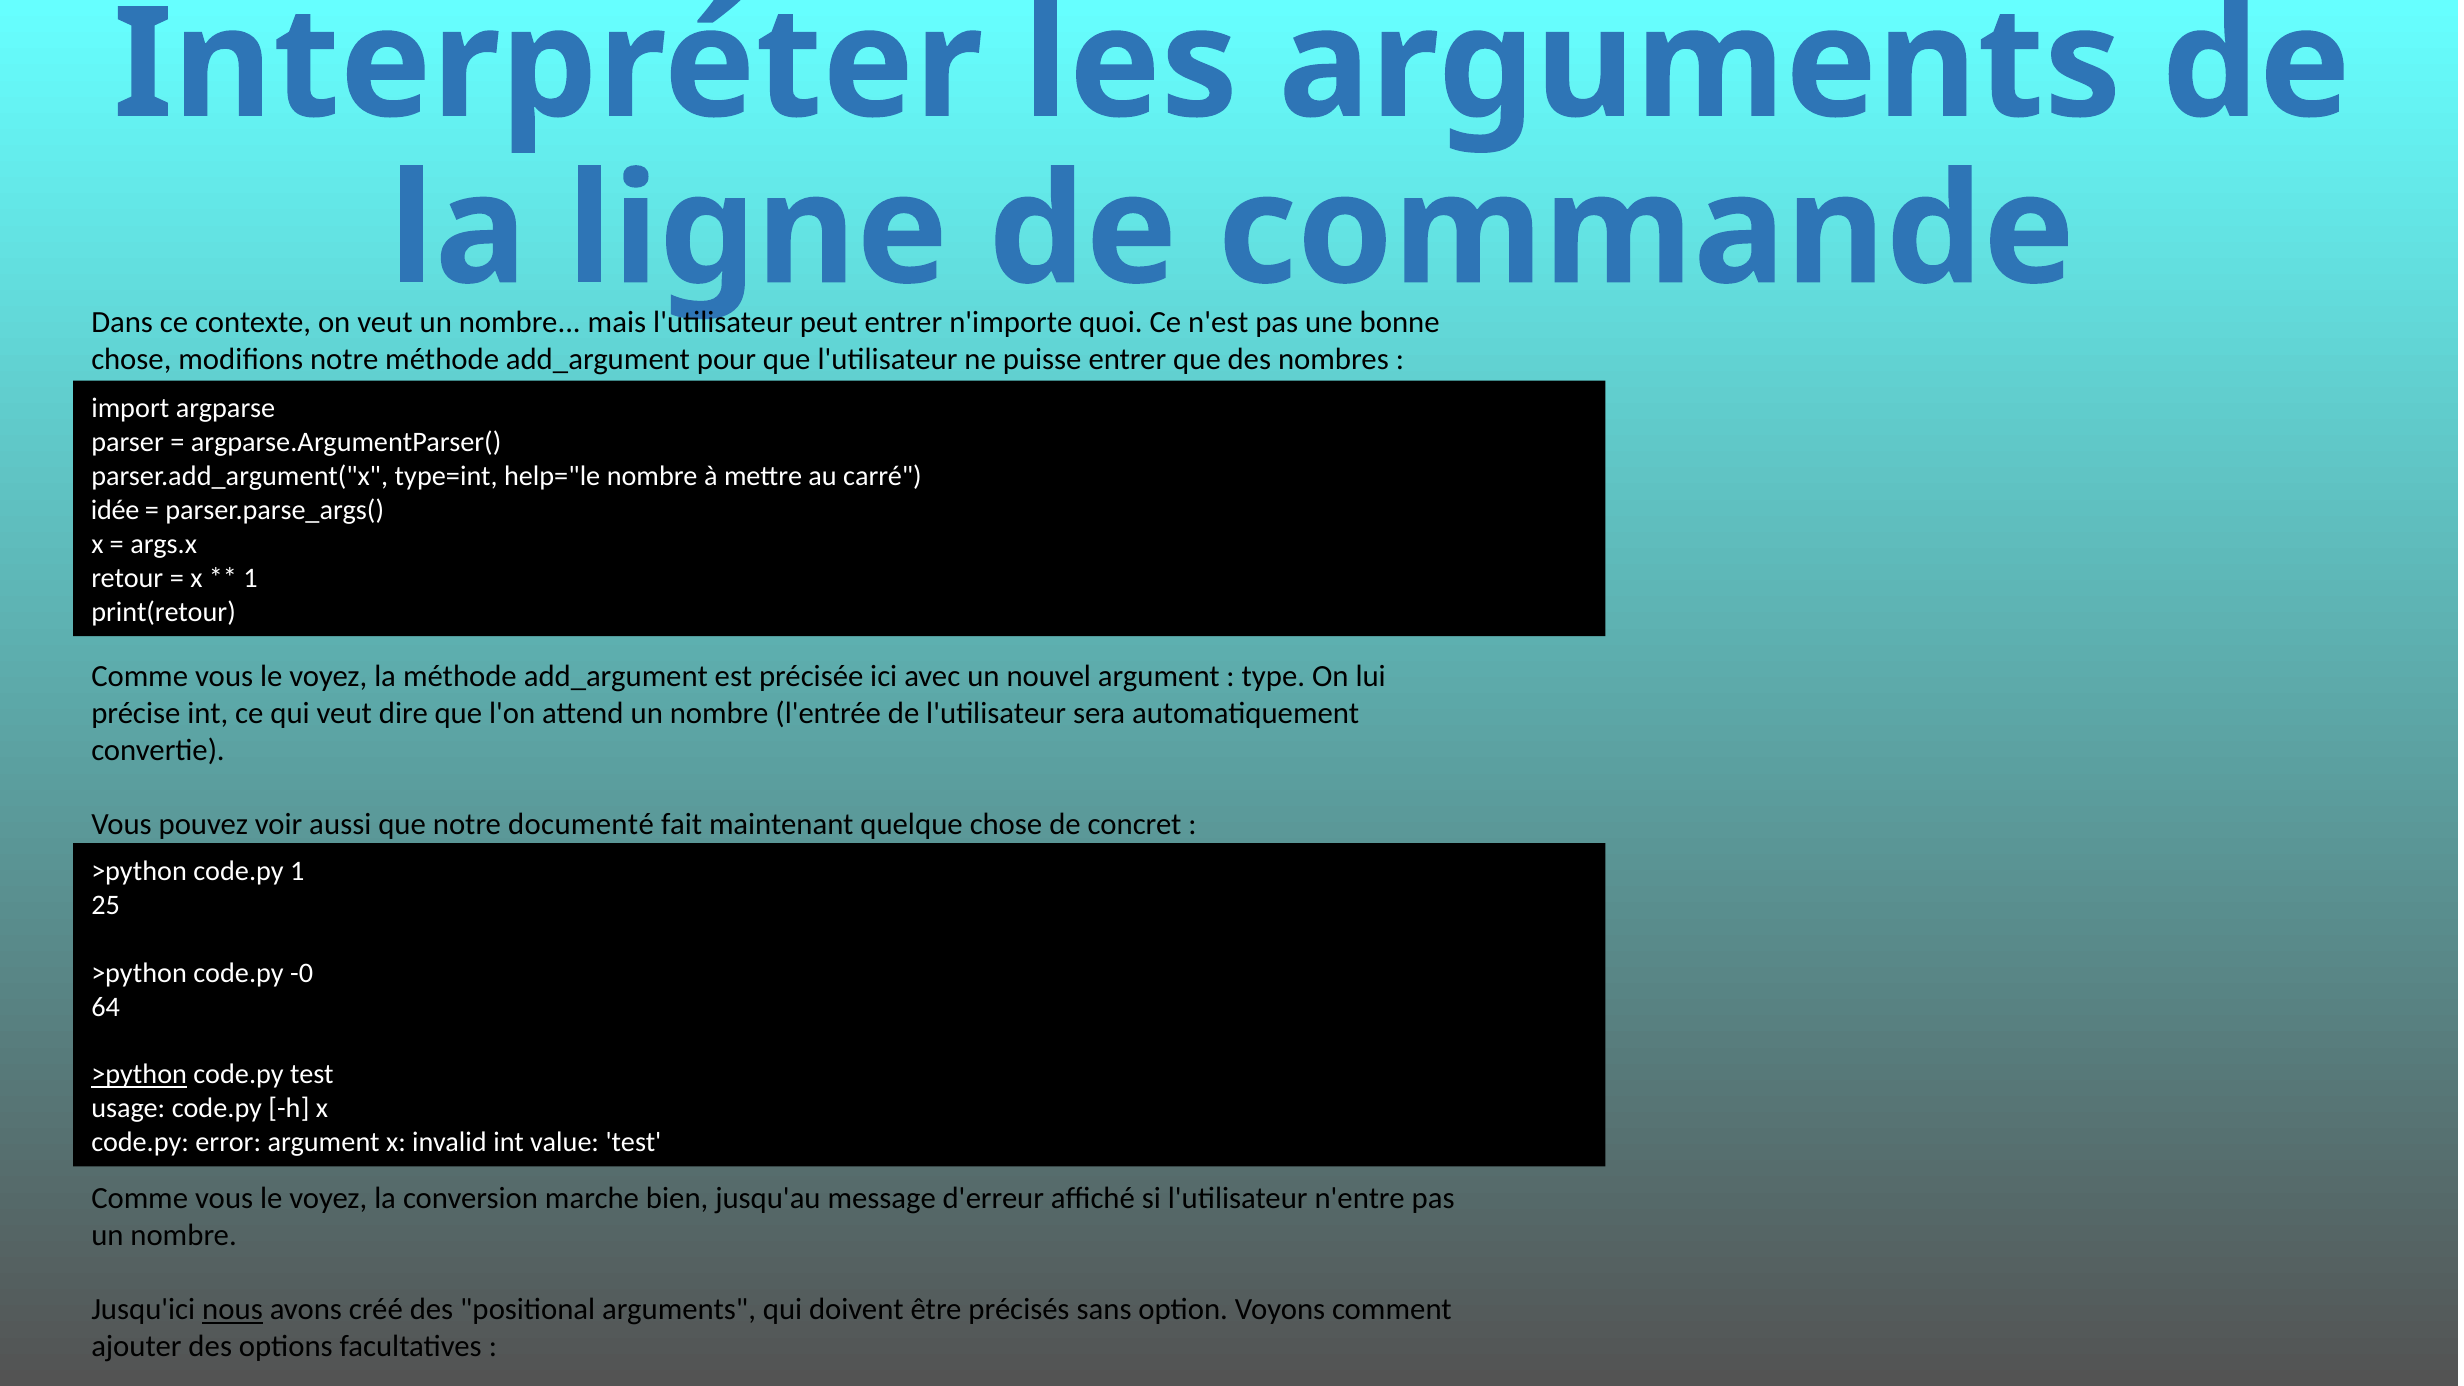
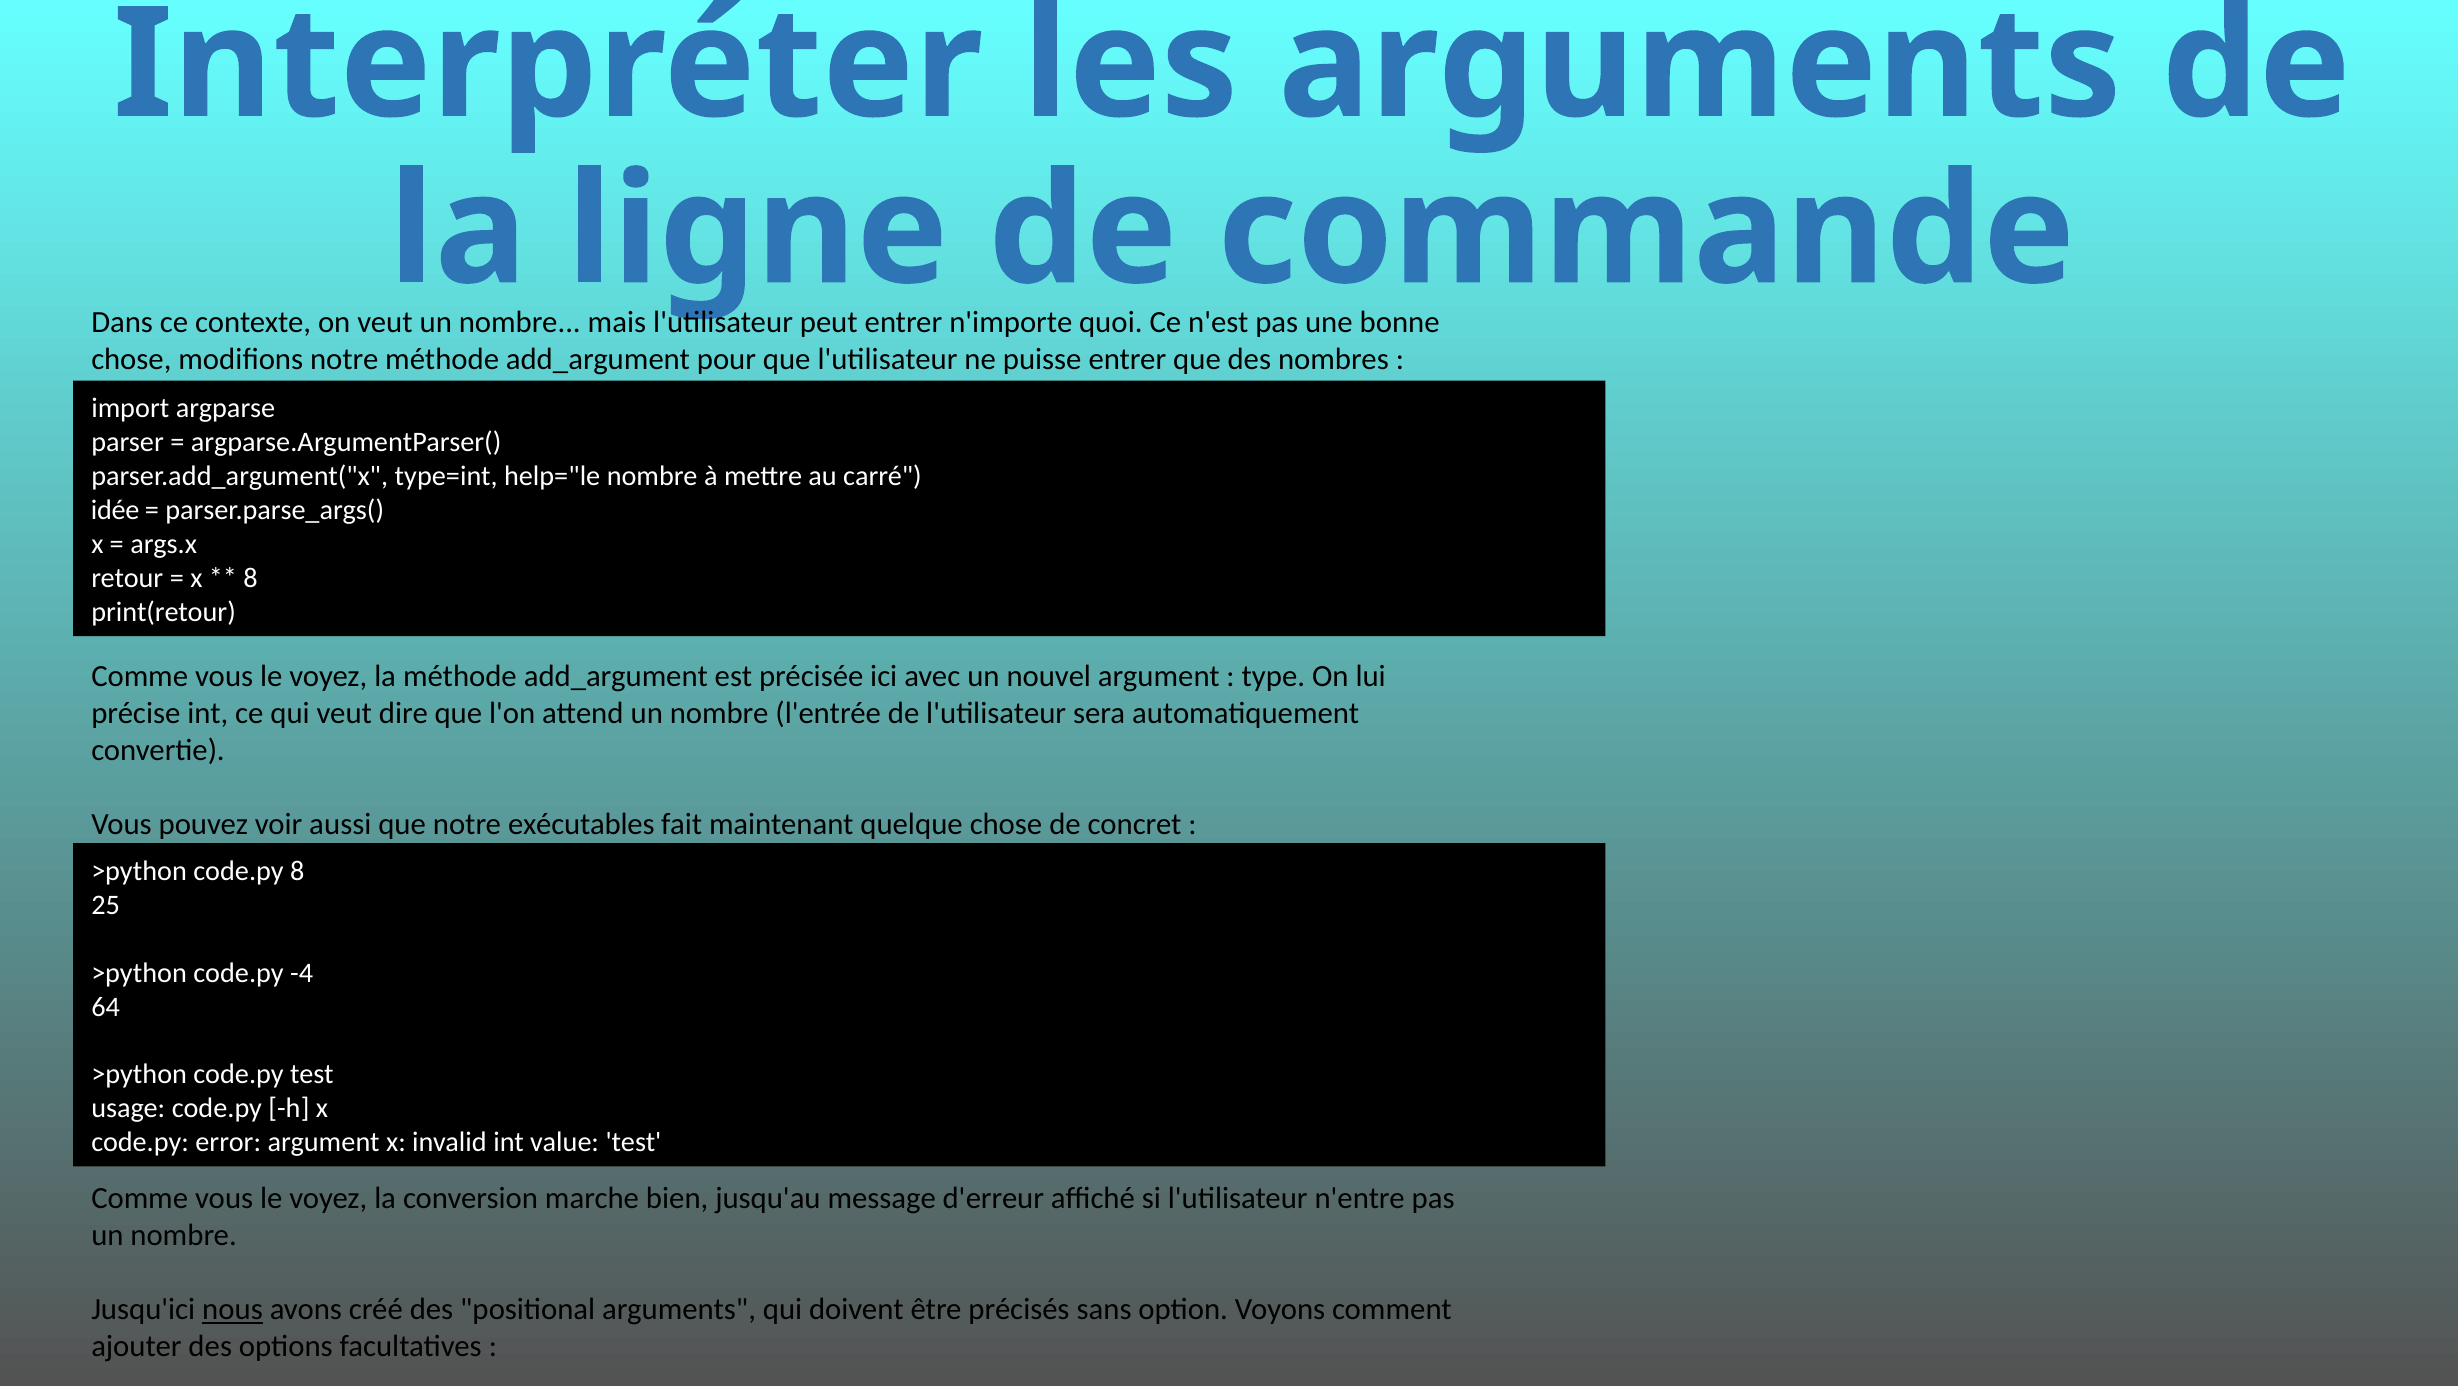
1 at (251, 578): 1 -> 8
documenté: documenté -> exécutables
code.py 1: 1 -> 8
-0: -0 -> -4
>python at (139, 1075) underline: present -> none
